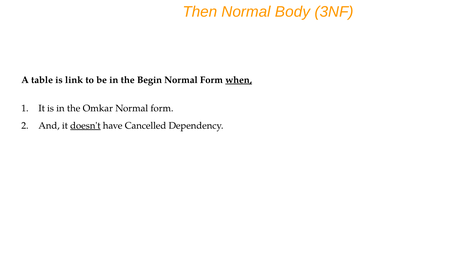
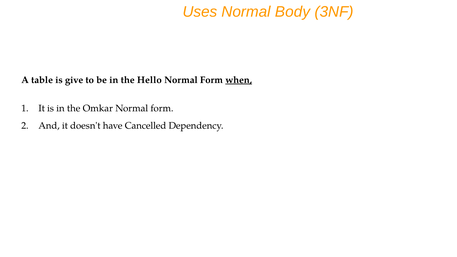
Then: Then -> Uses
link: link -> give
Begin: Begin -> Hello
doesn't underline: present -> none
